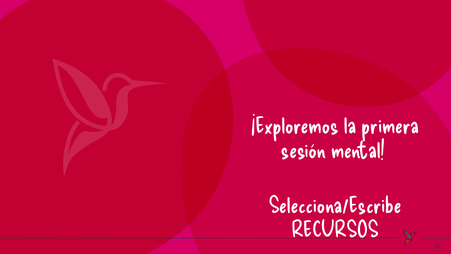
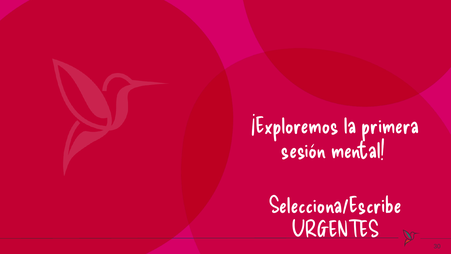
RECURSOS: RECURSOS -> URGENTES
